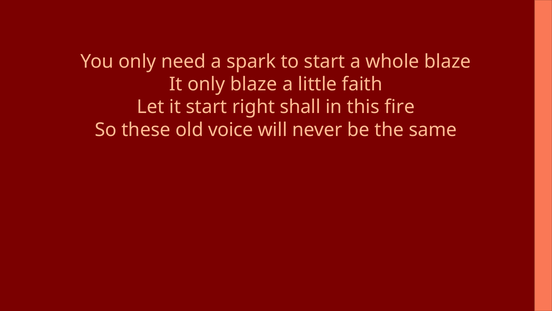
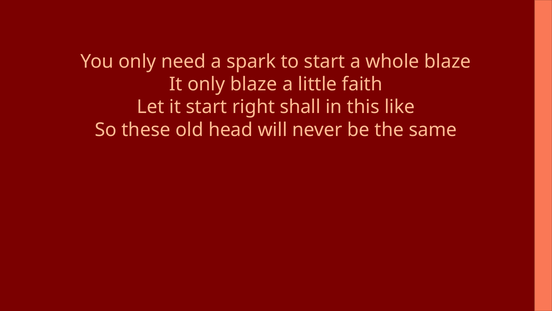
fire: fire -> like
voice: voice -> head
